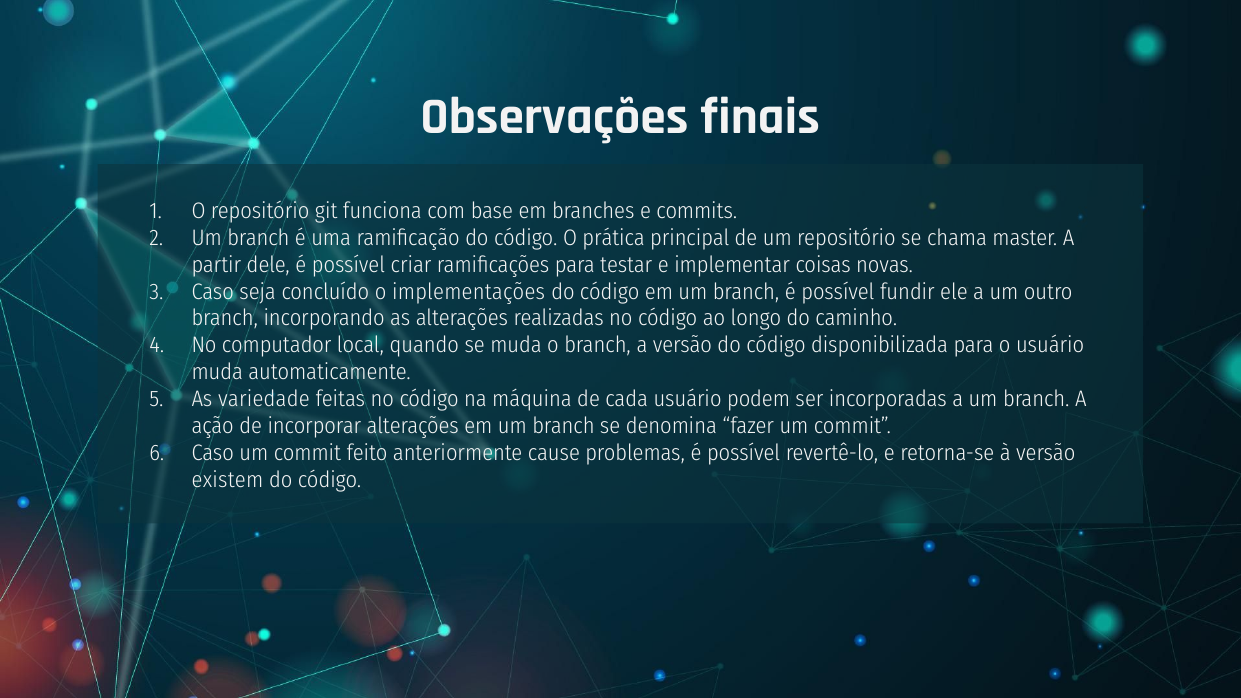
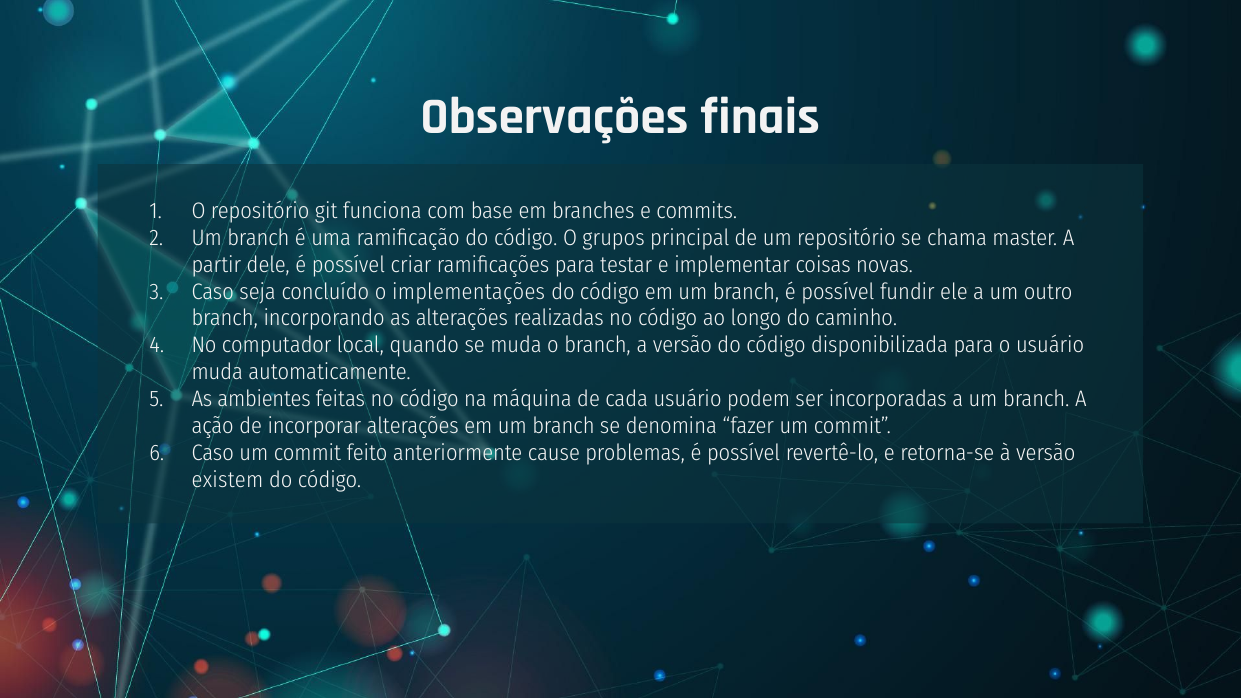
prática: prática -> grupos
variedade: variedade -> ambientes
